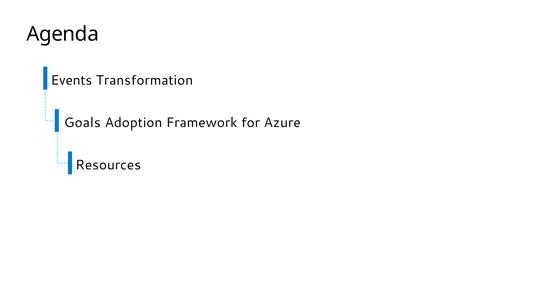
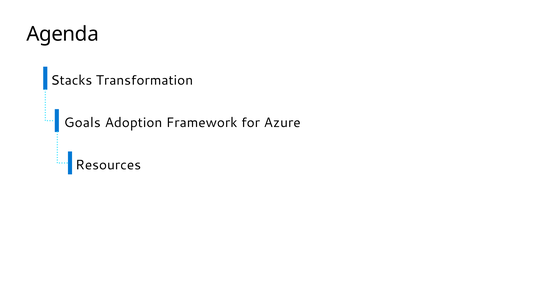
Events: Events -> Stacks
